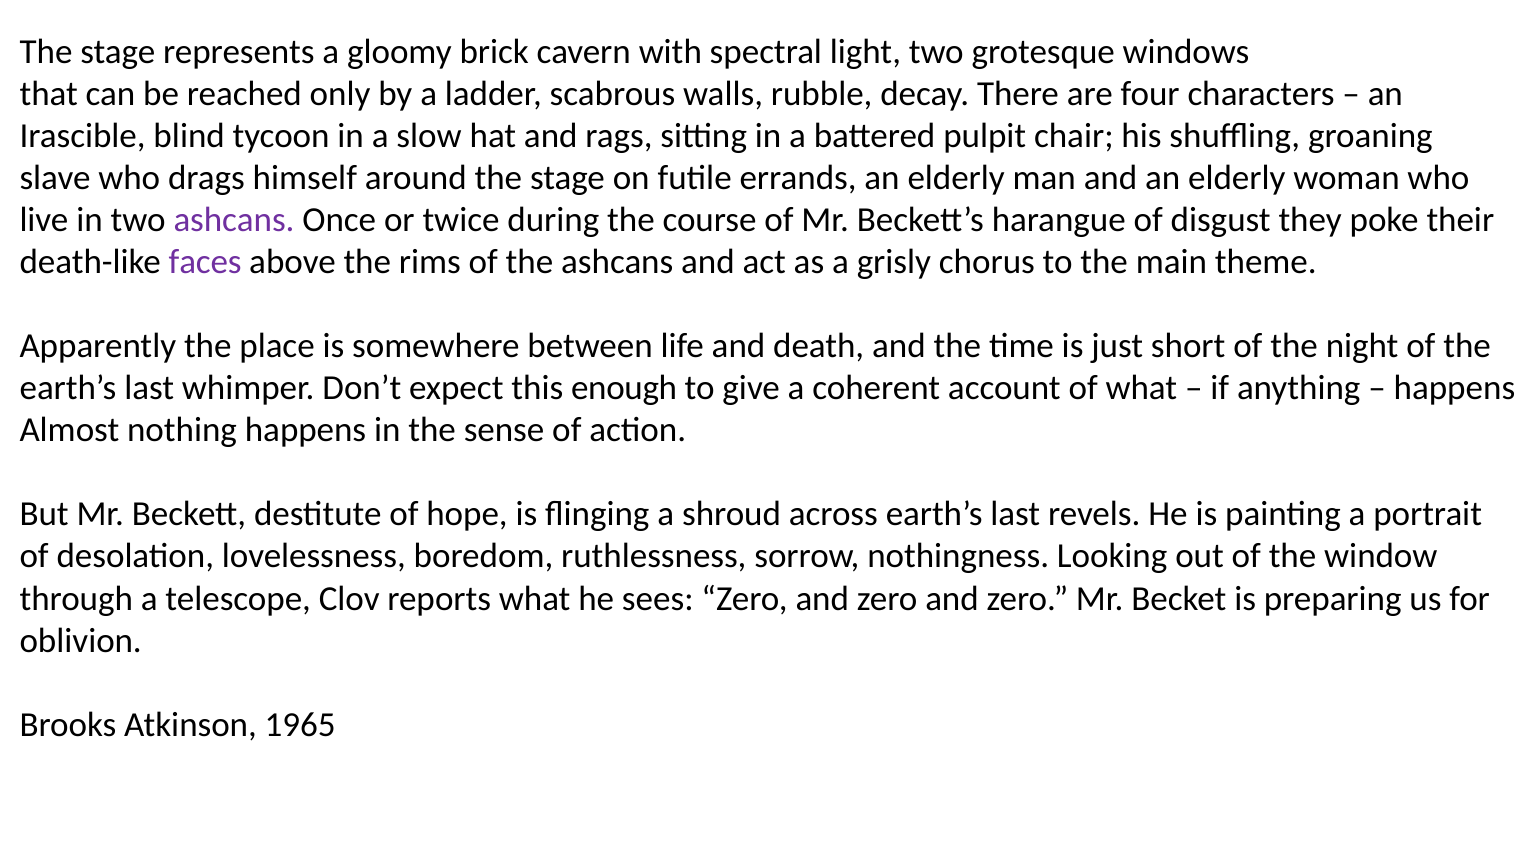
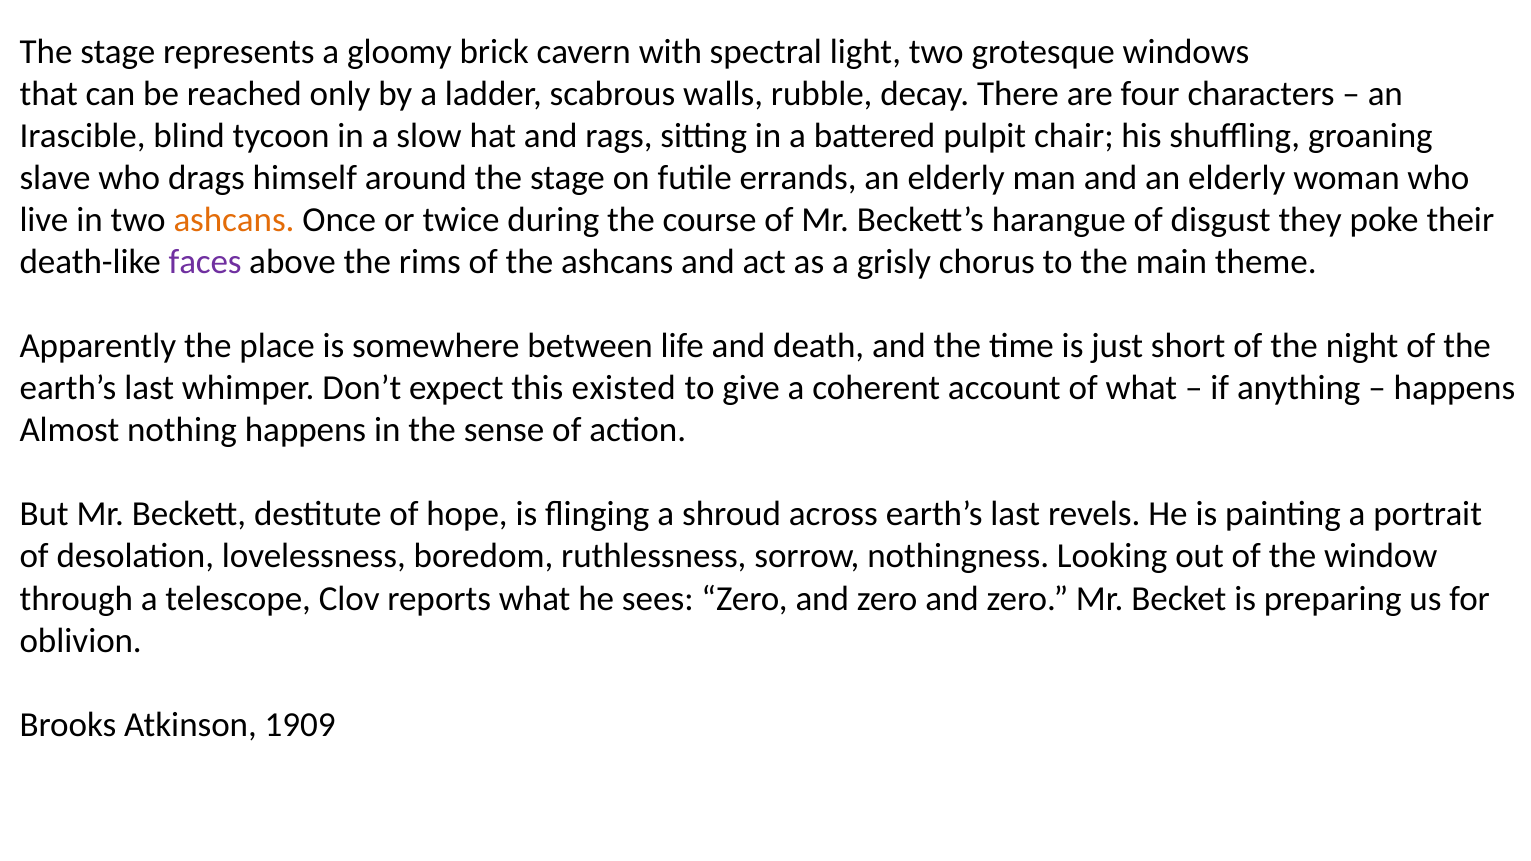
ashcans at (234, 220) colour: purple -> orange
enough: enough -> existed
1965: 1965 -> 1909
